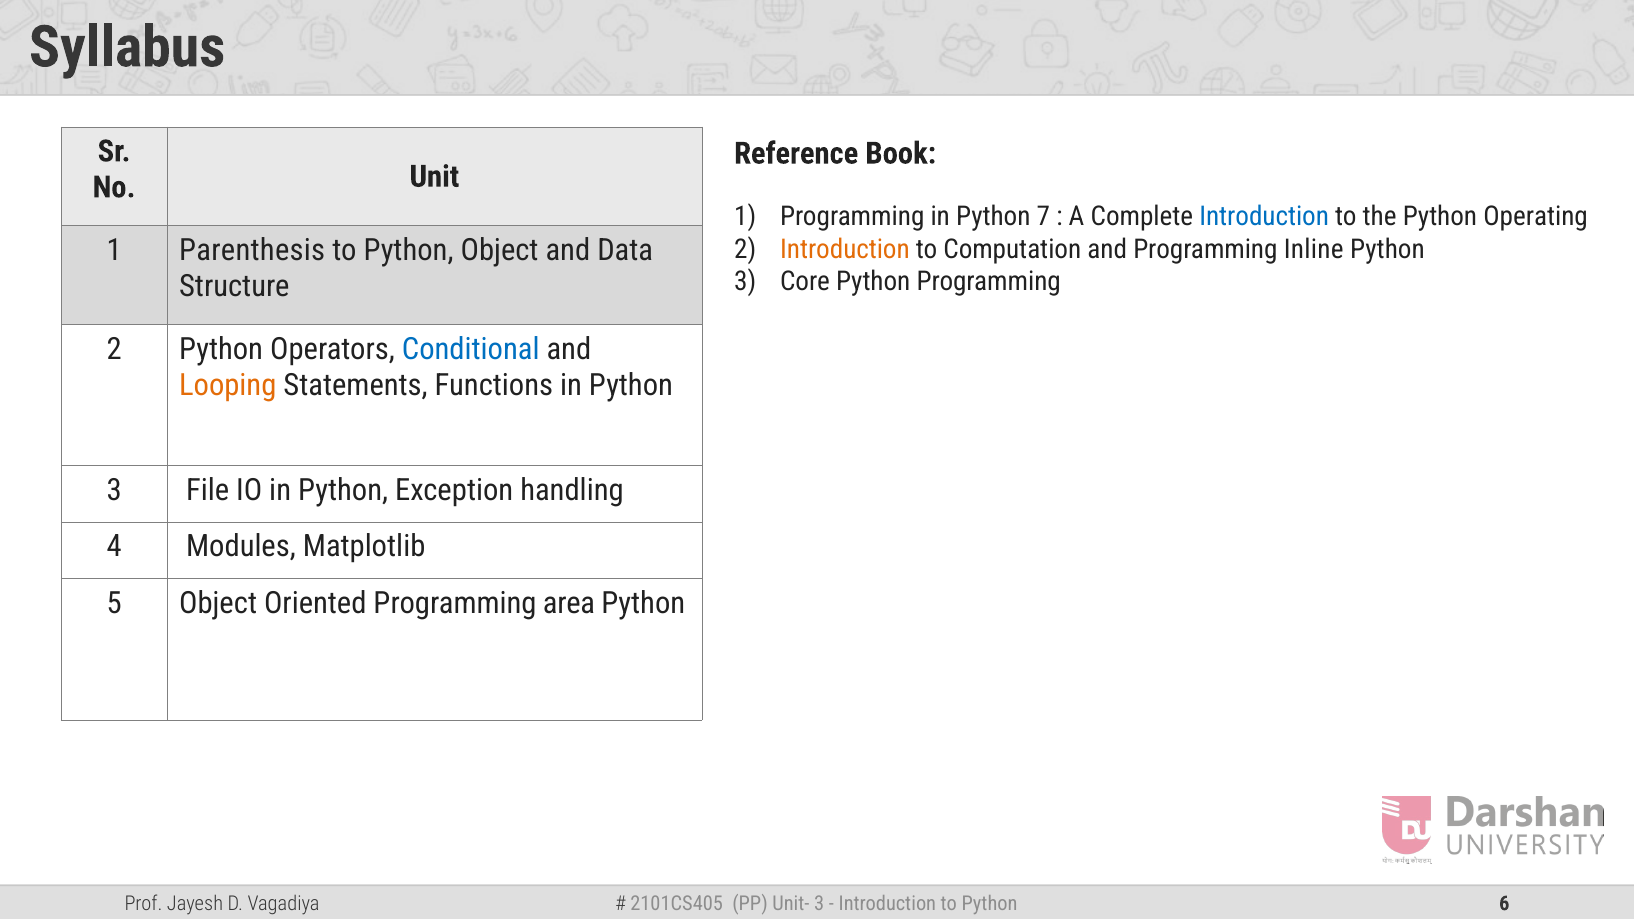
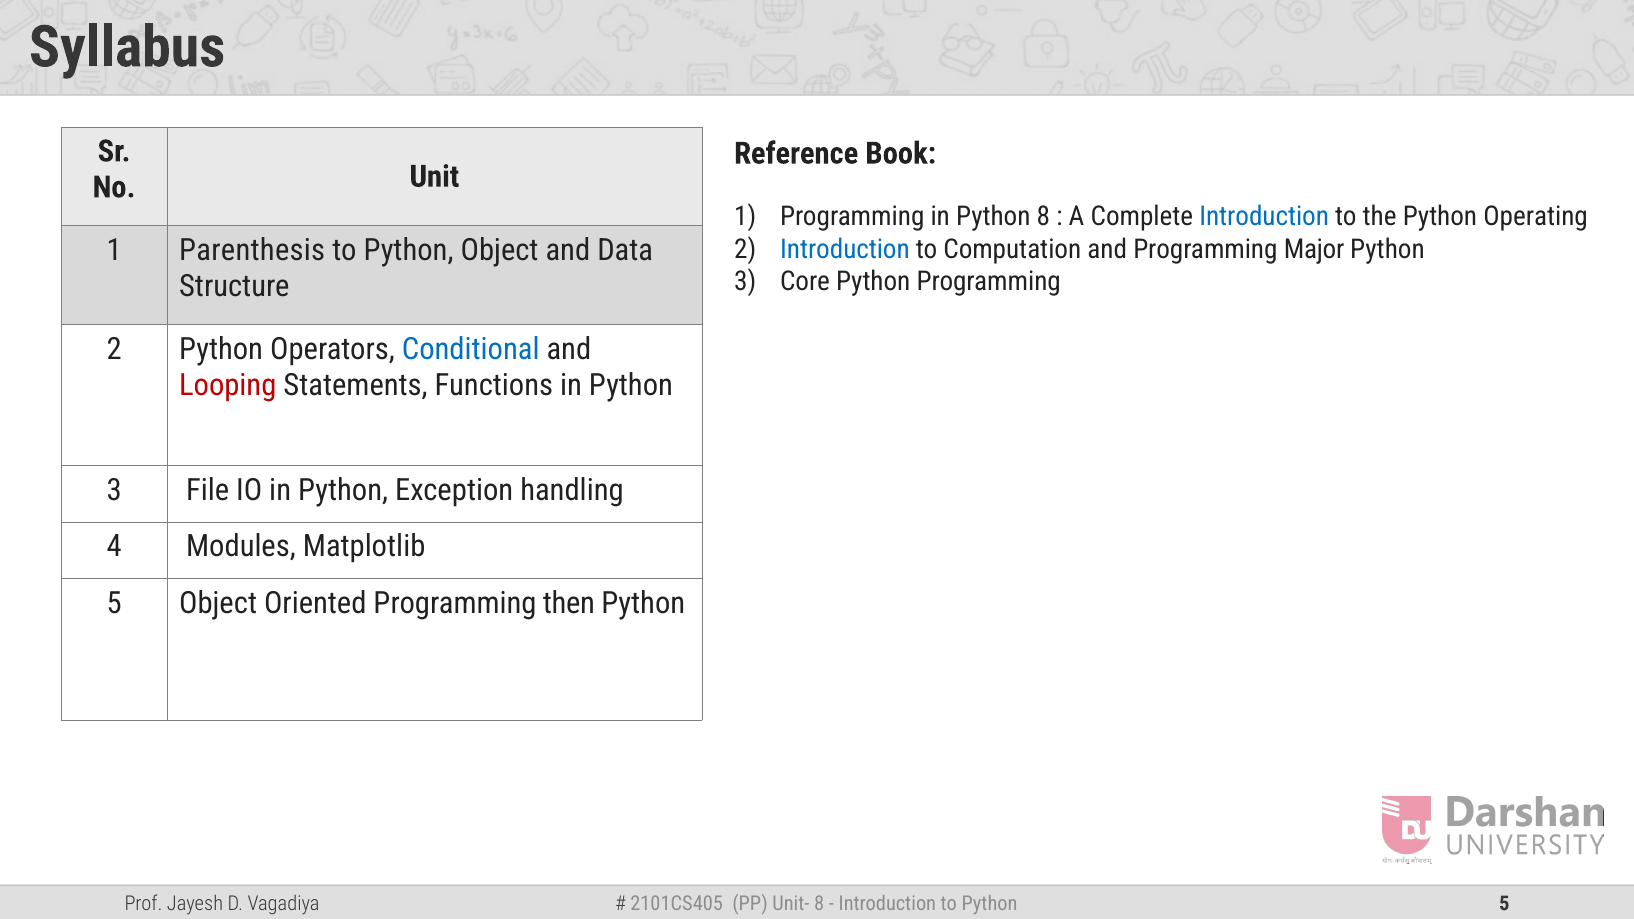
Python 7: 7 -> 8
Introduction at (845, 249) colour: orange -> blue
Inline: Inline -> Major
Looping colour: orange -> red
area: area -> then
3 at (819, 904): 3 -> 8
Python 6: 6 -> 5
